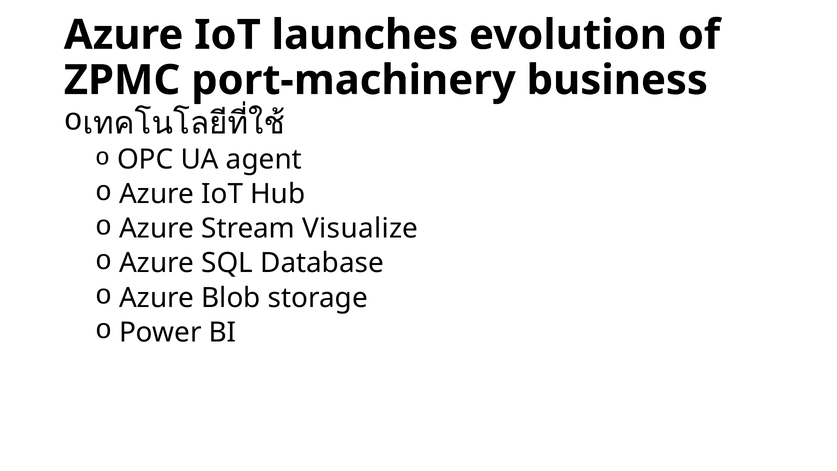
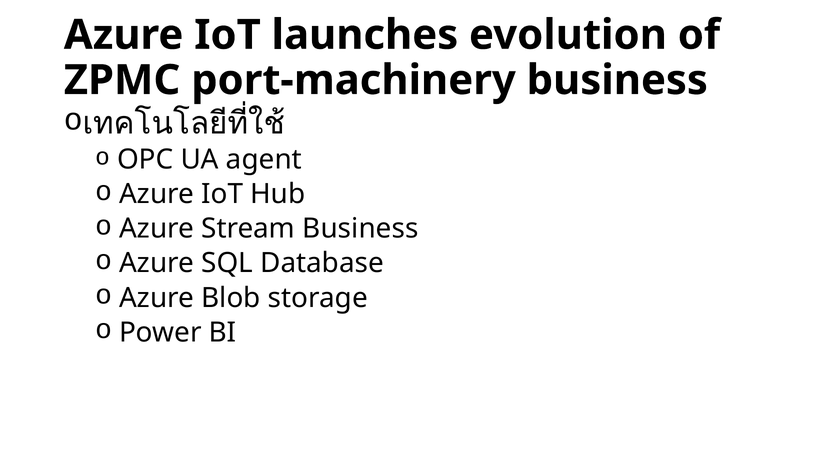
Stream Visualize: Visualize -> Business
